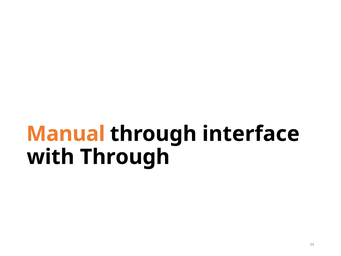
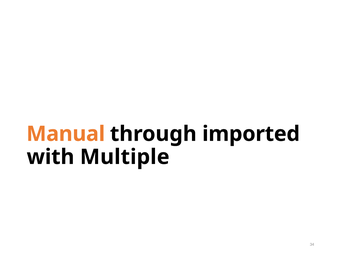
interface: interface -> imported
with Through: Through -> Multiple
